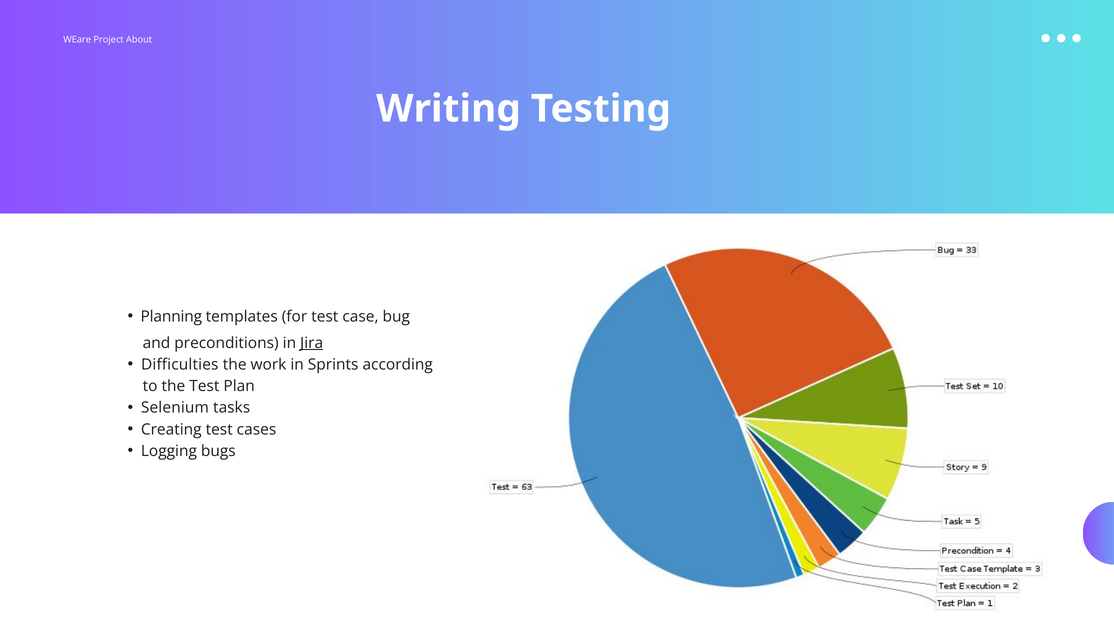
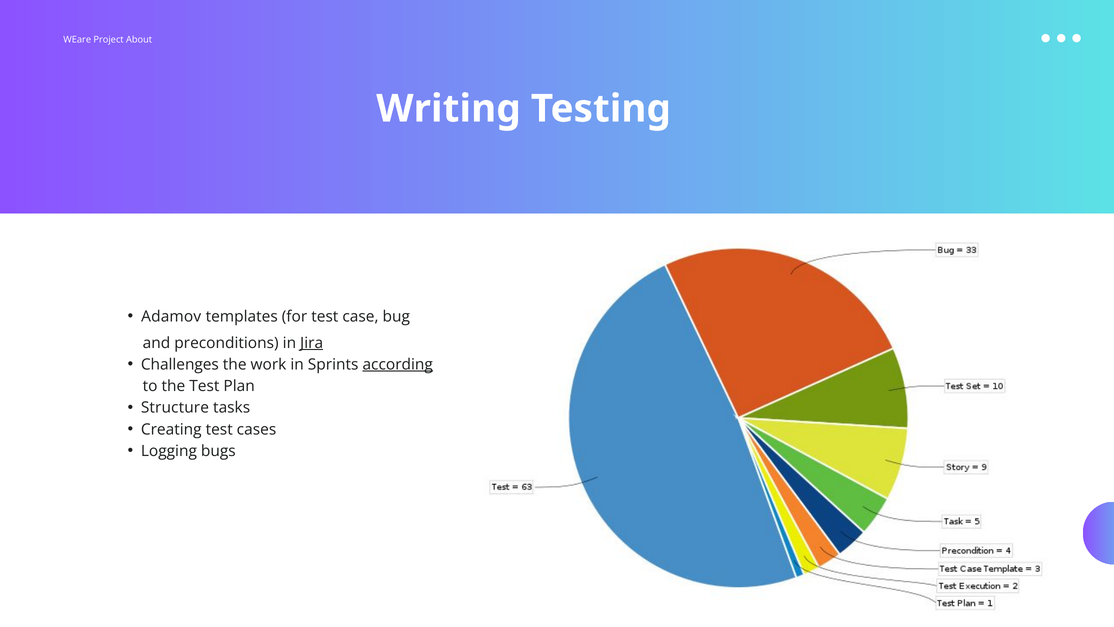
Planning: Planning -> Adamov
Difficulties: Difficulties -> Challenges
according underline: none -> present
Selenium: Selenium -> Structure
